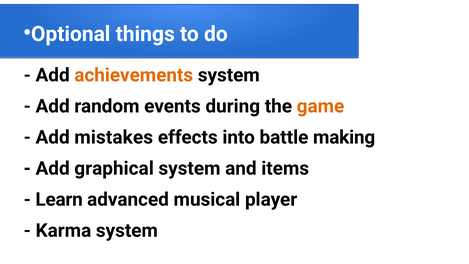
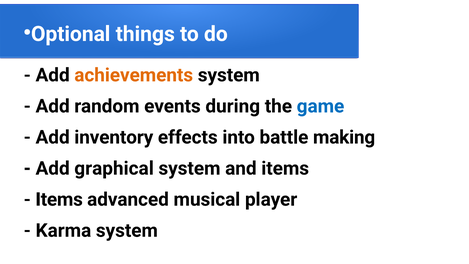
game colour: orange -> blue
mistakes: mistakes -> inventory
Learn at (59, 199): Learn -> Items
